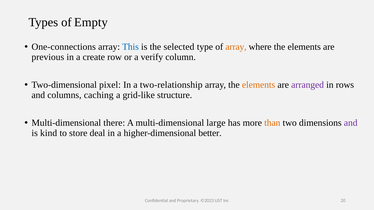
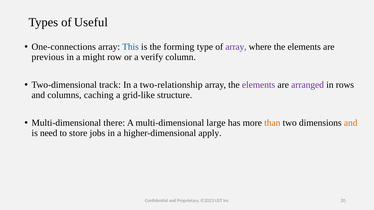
Empty: Empty -> Useful
selected: selected -> forming
array at (236, 47) colour: orange -> purple
create: create -> might
pixel: pixel -> track
elements at (259, 85) colour: orange -> purple
and at (351, 123) colour: purple -> orange
kind: kind -> need
deal: deal -> jobs
better: better -> apply
